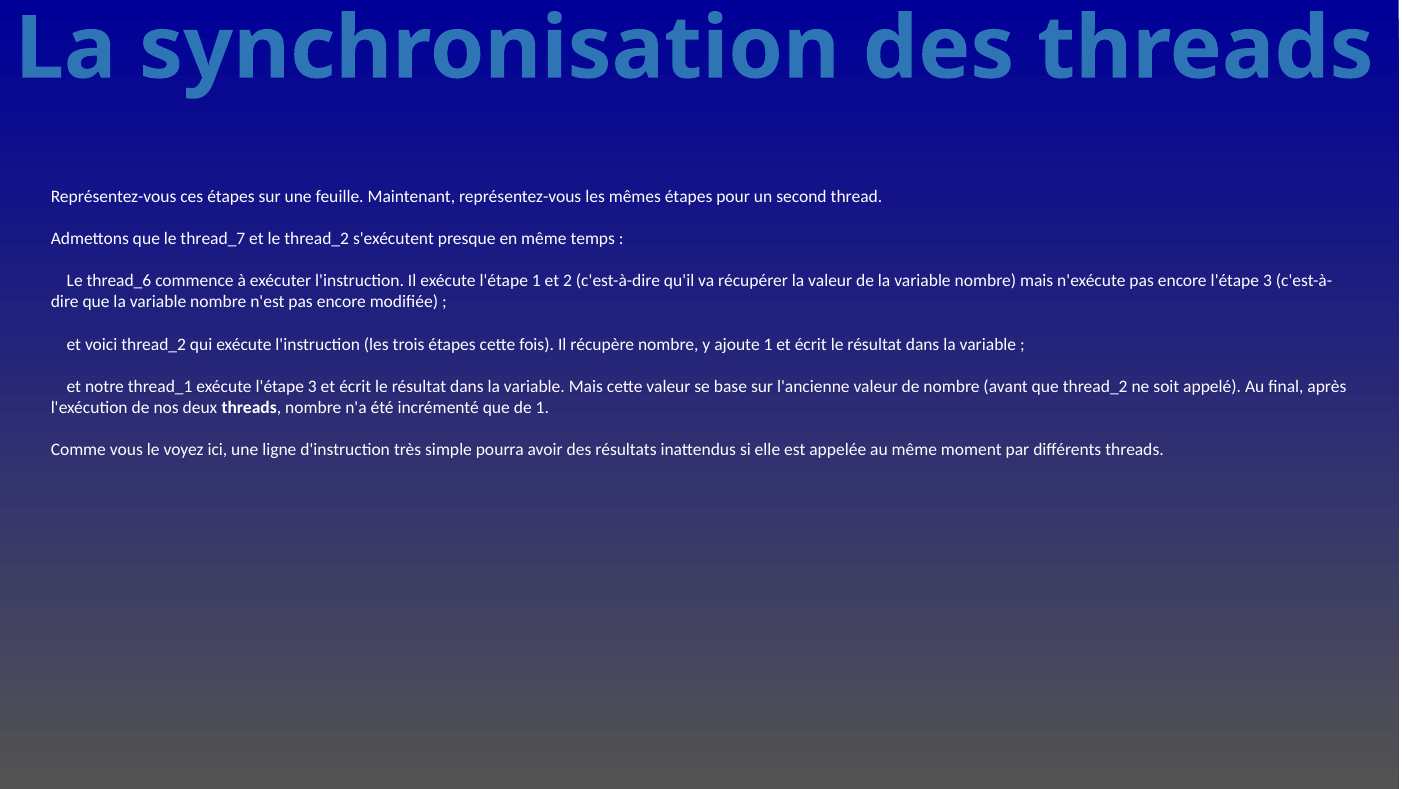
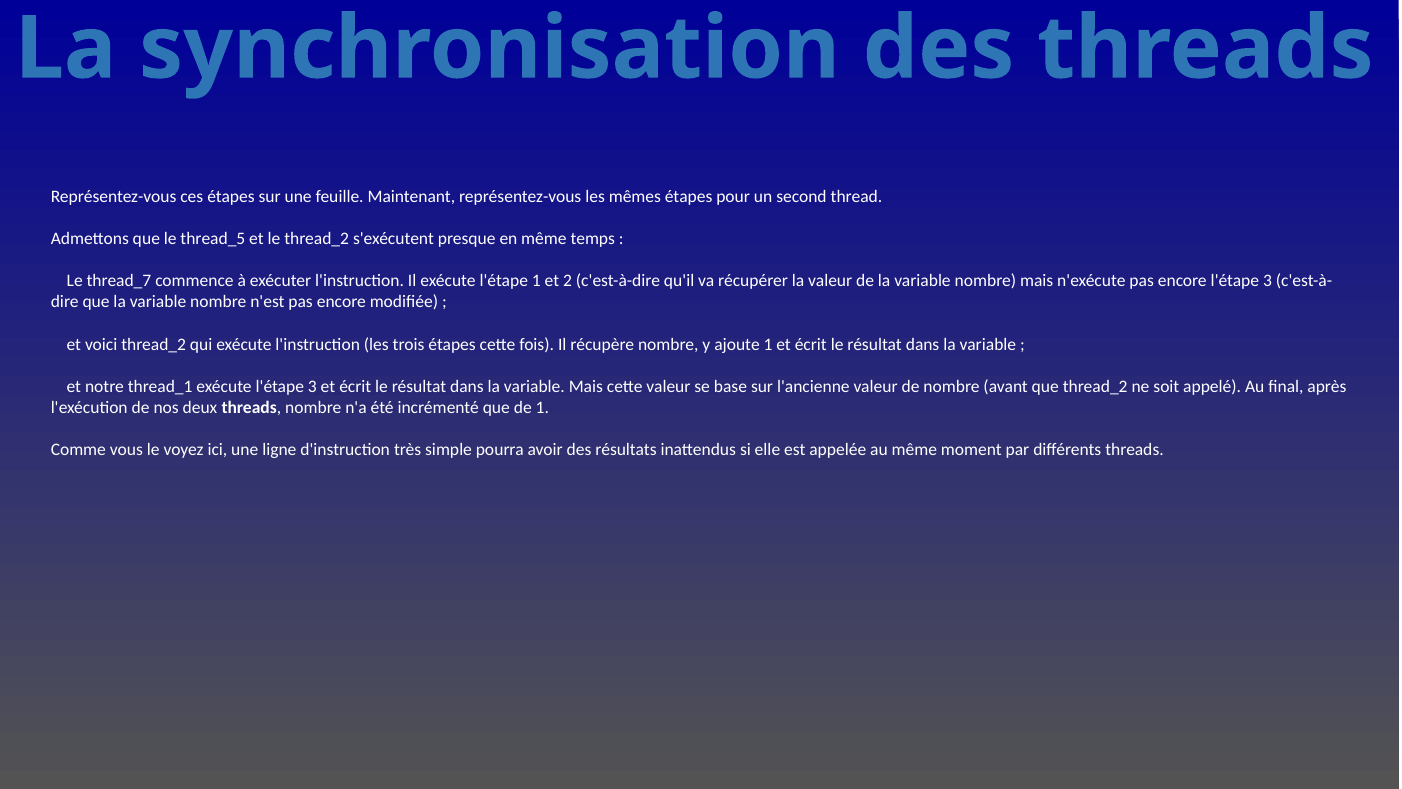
thread_7: thread_7 -> thread_5
thread_6: thread_6 -> thread_7
